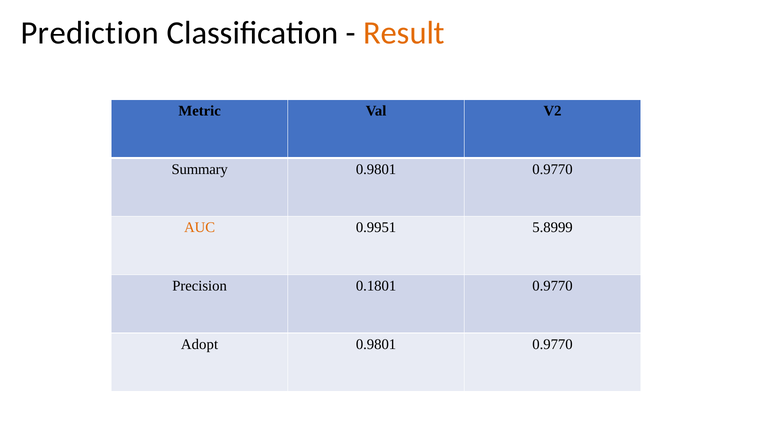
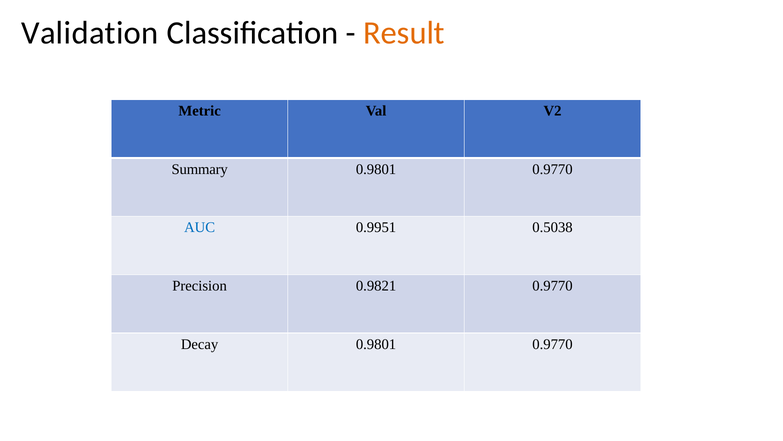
Prediction: Prediction -> Validation
AUC colour: orange -> blue
5.8999: 5.8999 -> 0.5038
0.1801: 0.1801 -> 0.9821
Adopt: Adopt -> Decay
